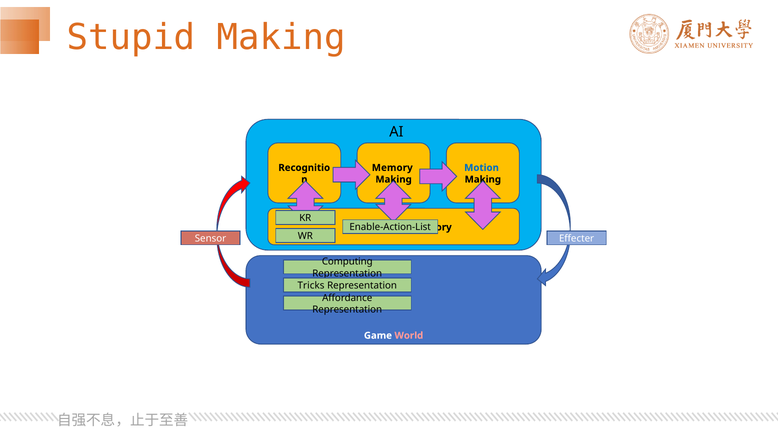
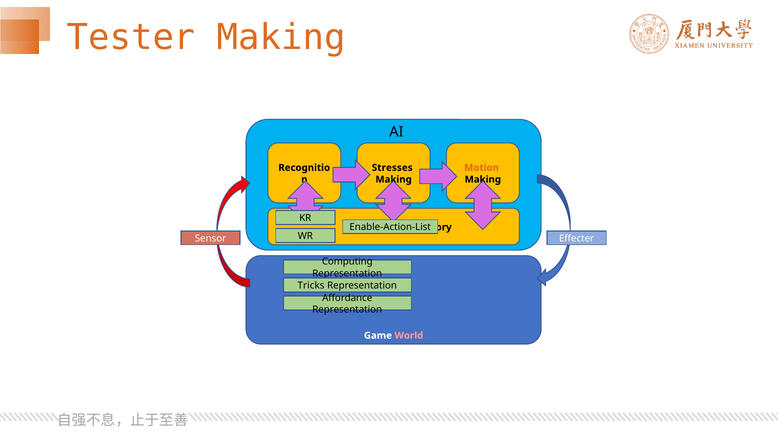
Stupid: Stupid -> Tester
Memory at (392, 168): Memory -> Stresses
Motion colour: blue -> orange
